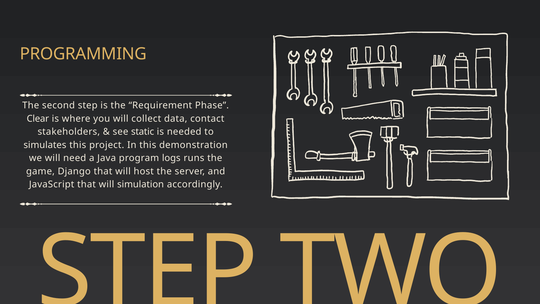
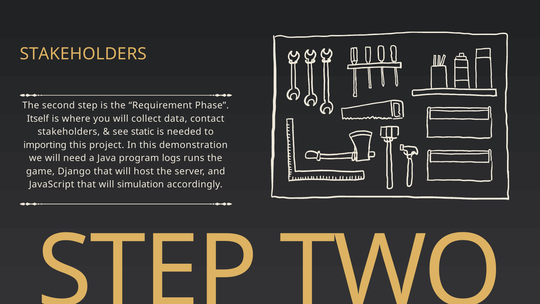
PROGRAMMING at (83, 54): PROGRAMMING -> STAKEHOLDERS
Clear: Clear -> Itself
simulates: simulates -> importing
